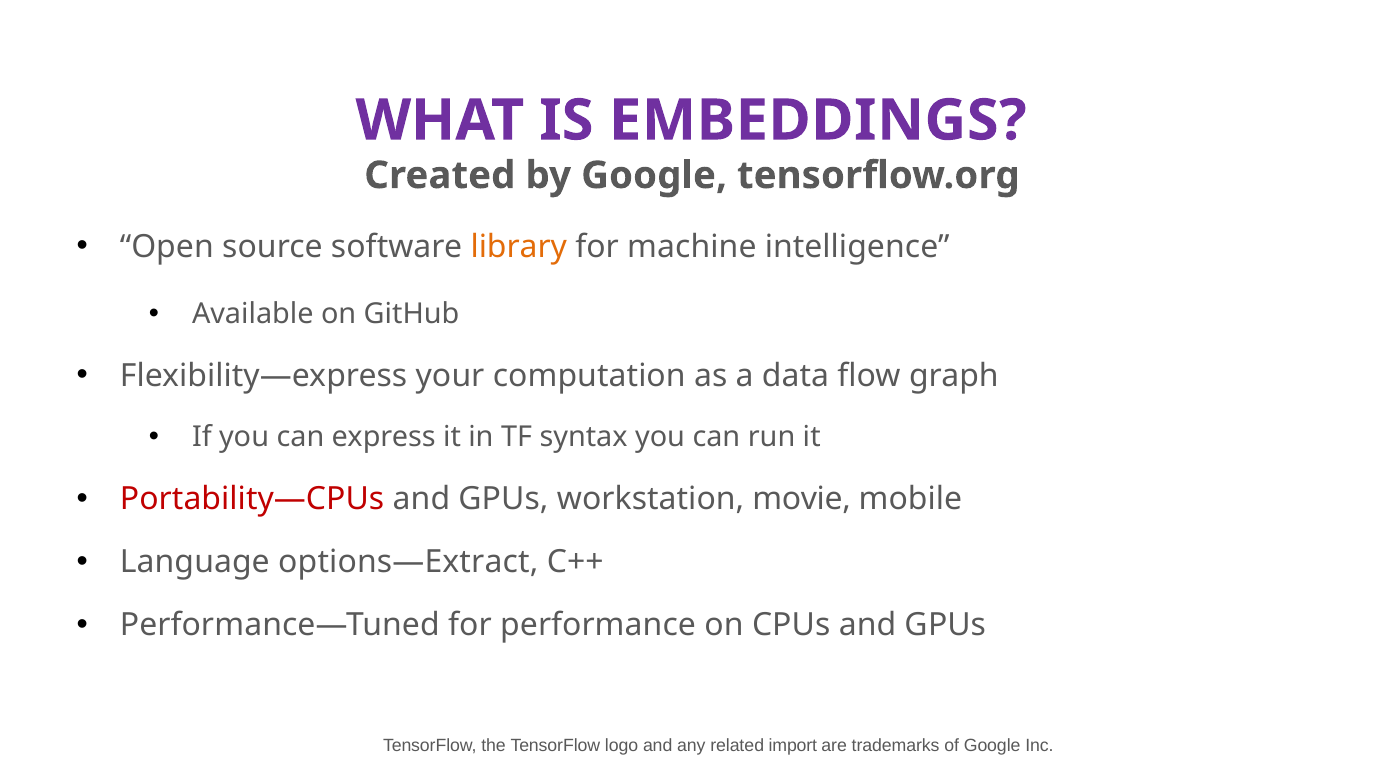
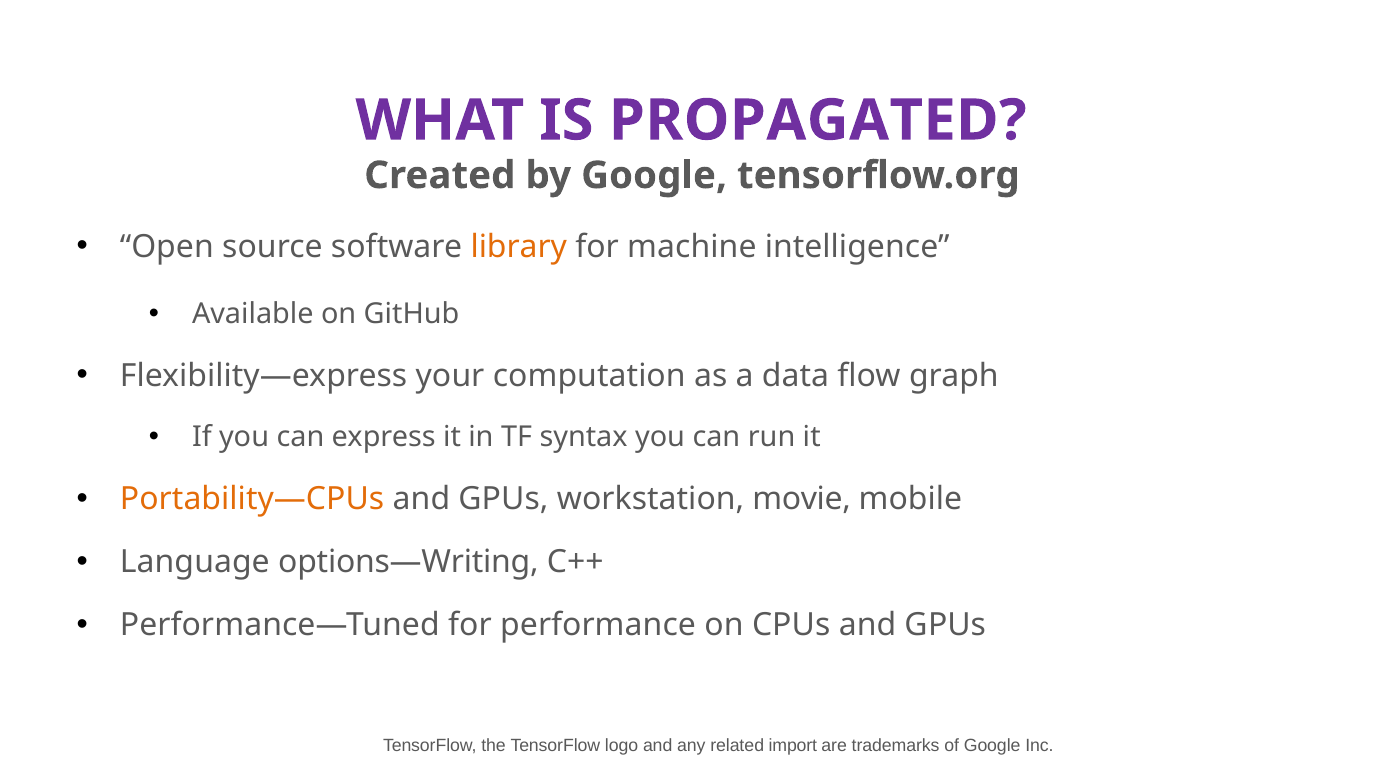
EMBEDDINGS: EMBEDDINGS -> PROPAGATED
Portability—CPUs colour: red -> orange
options—Extract: options—Extract -> options—Writing
